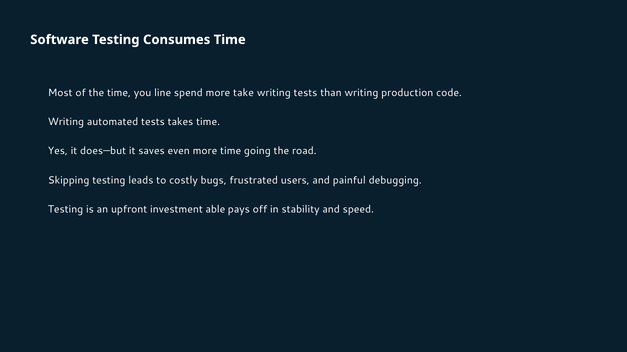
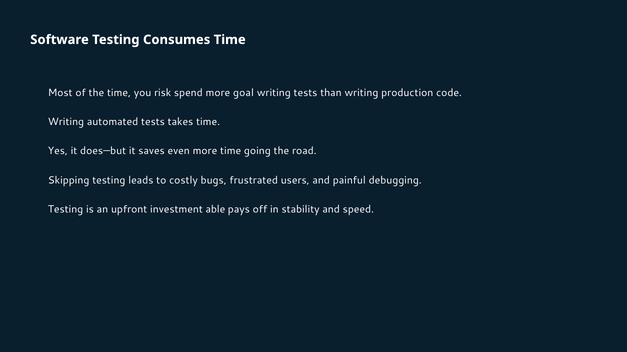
line: line -> risk
take: take -> goal
